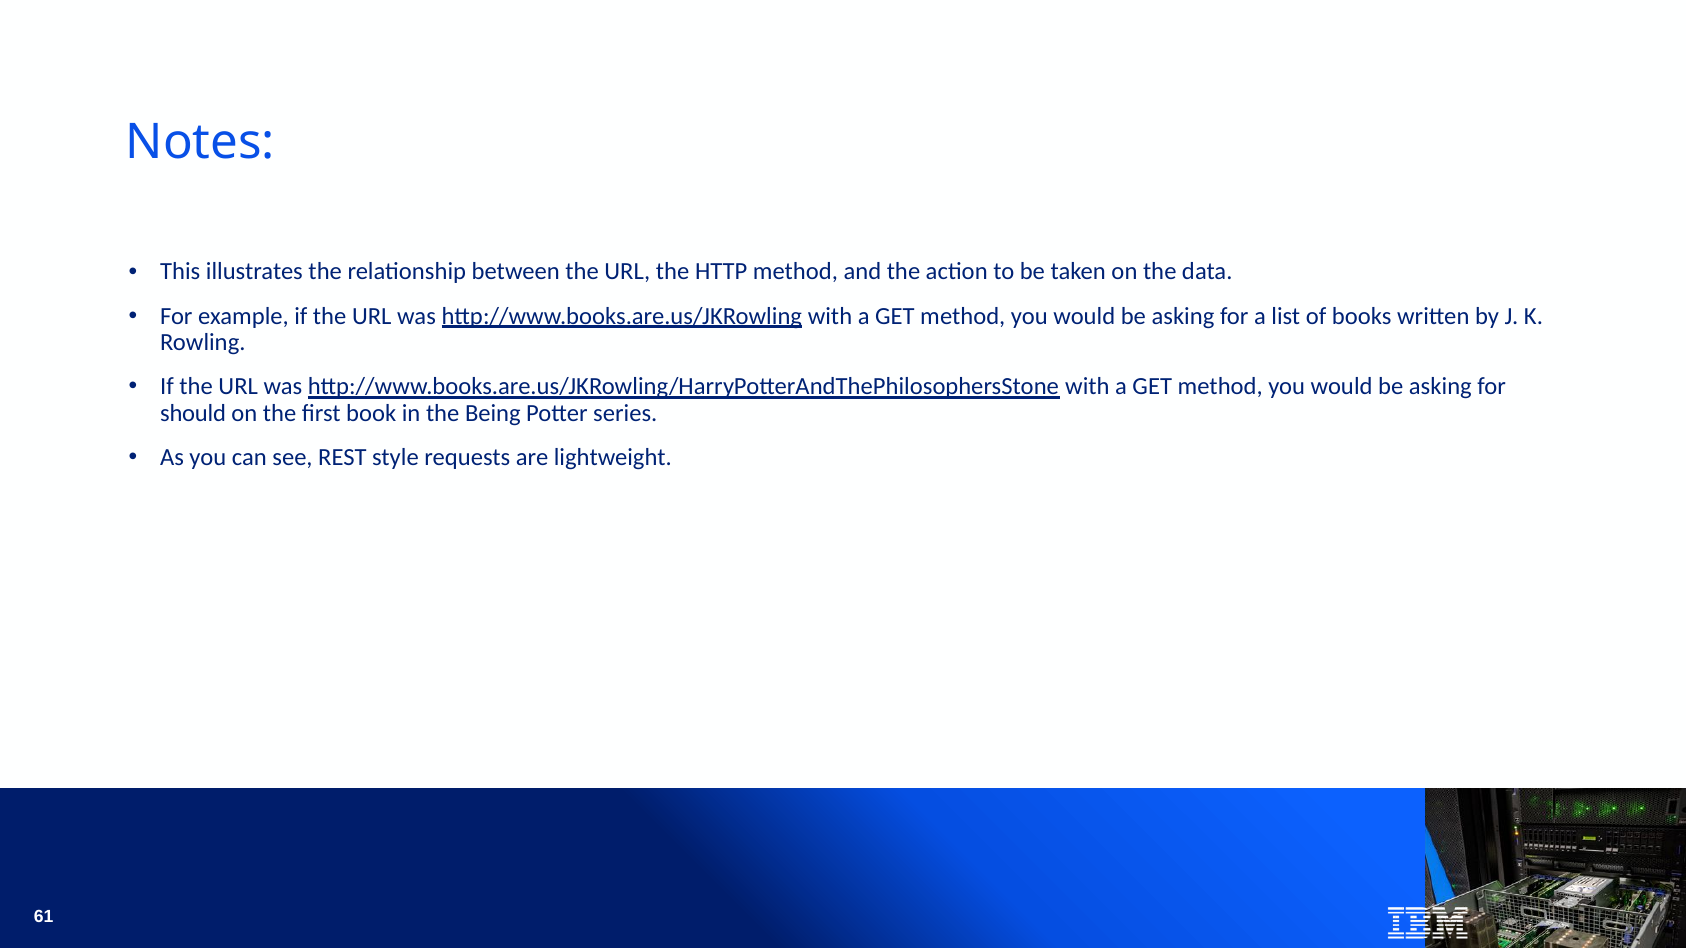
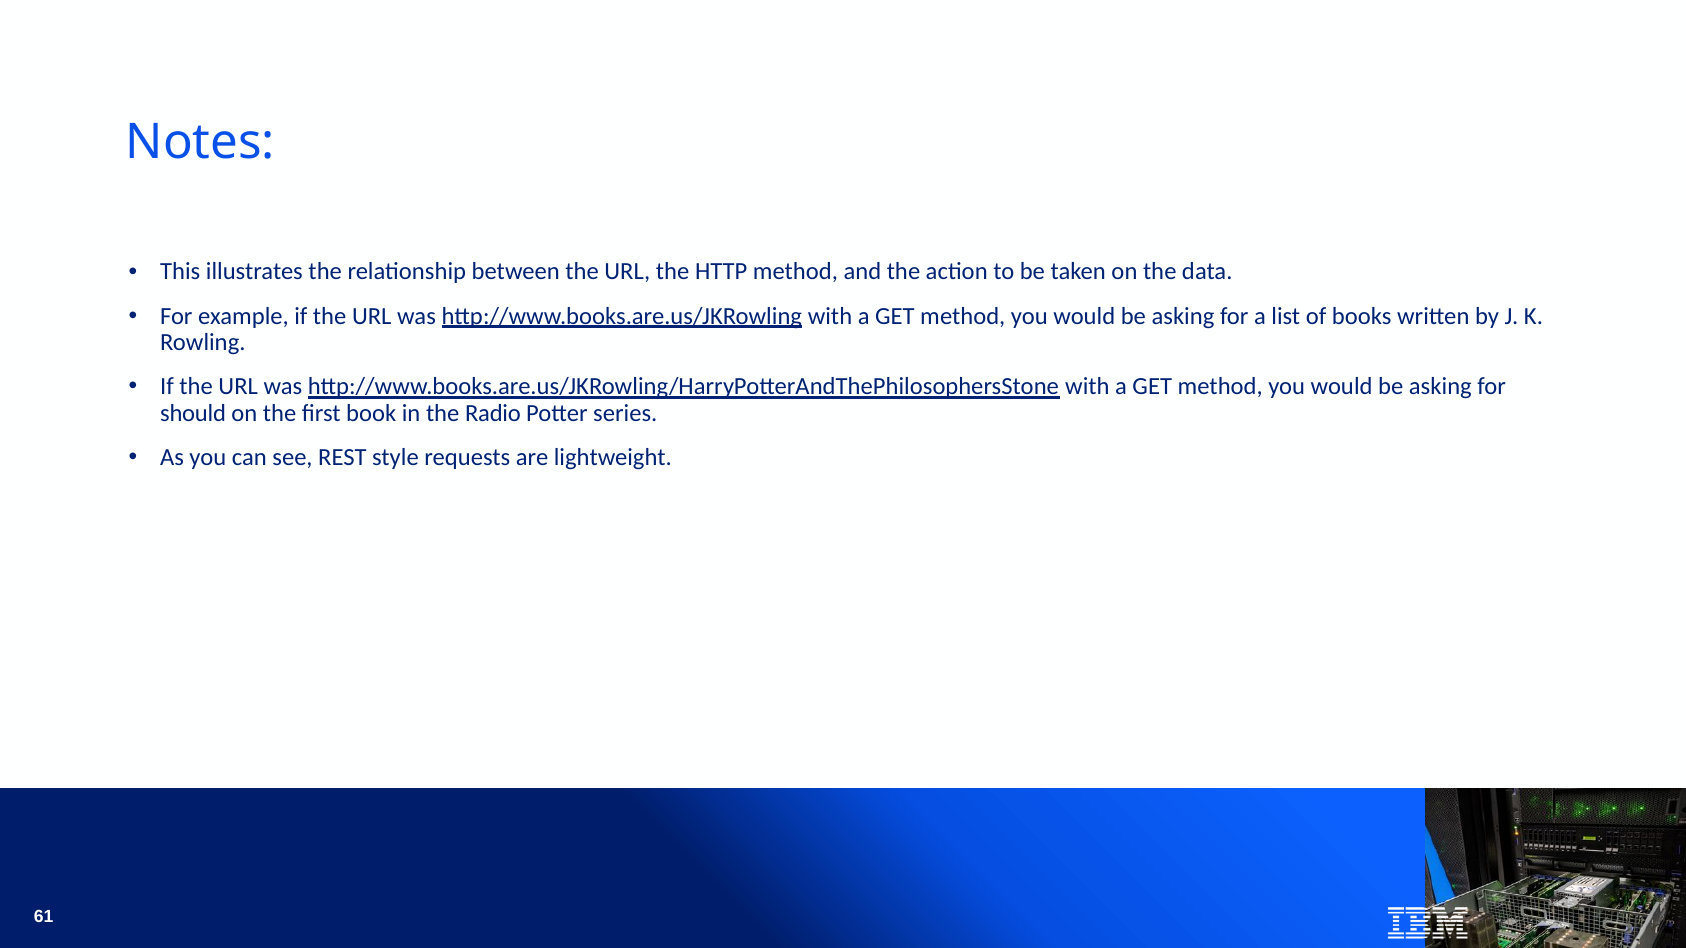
Being: Being -> Radio
